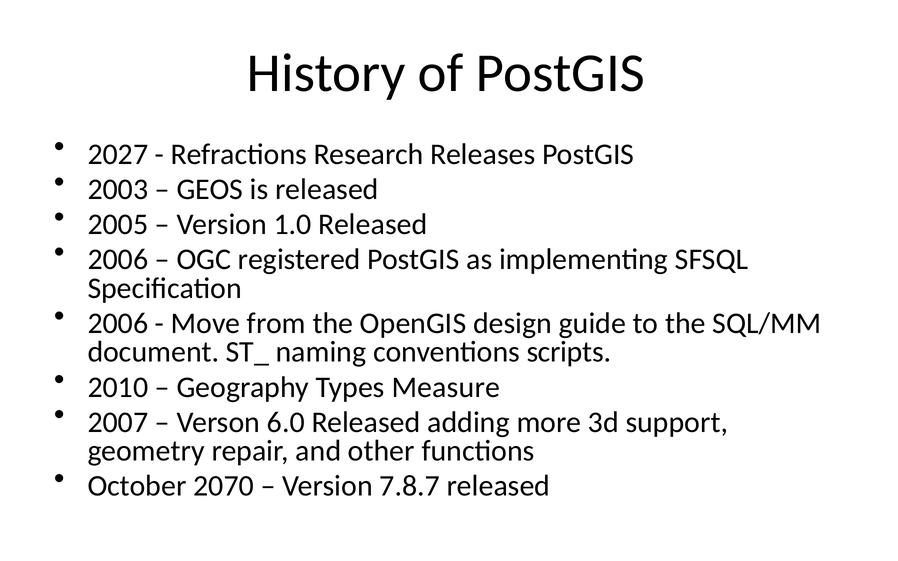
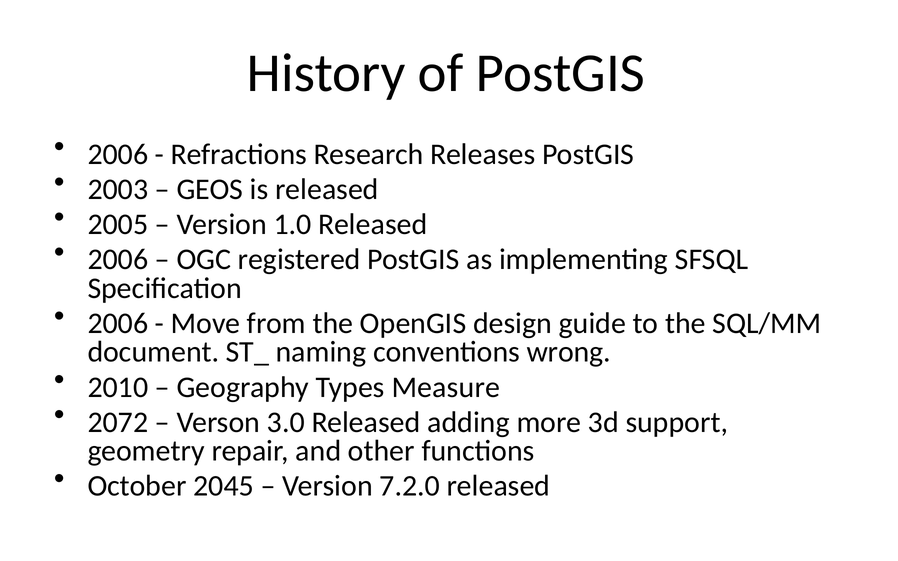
2027 at (118, 154): 2027 -> 2006
scripts: scripts -> wrong
2007: 2007 -> 2072
6.0: 6.0 -> 3.0
2070: 2070 -> 2045
7.8.7: 7.8.7 -> 7.2.0
